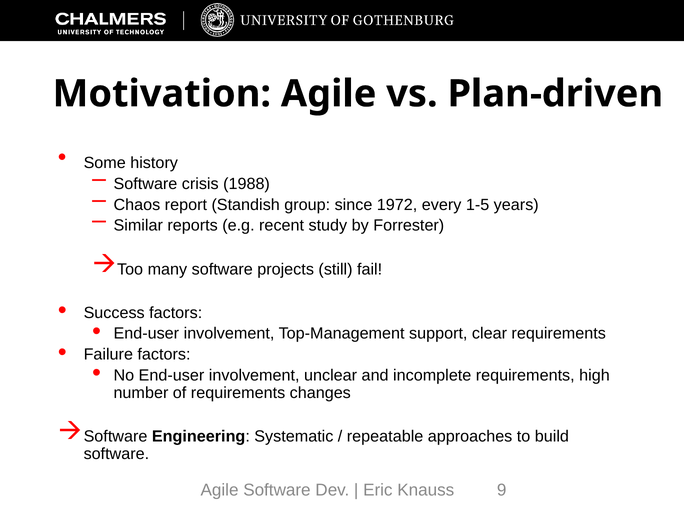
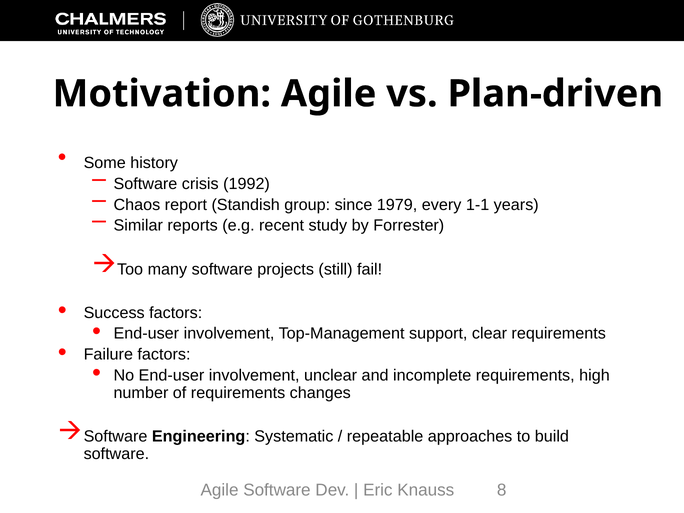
1988: 1988 -> 1992
1972: 1972 -> 1979
1-5: 1-5 -> 1-1
9: 9 -> 8
